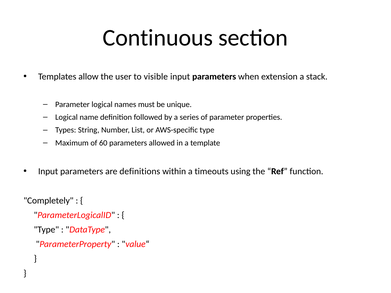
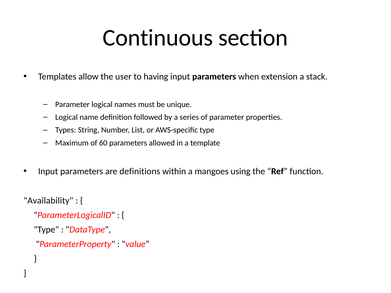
visible: visible -> having
timeouts: timeouts -> mangoes
Completely: Completely -> Availability
